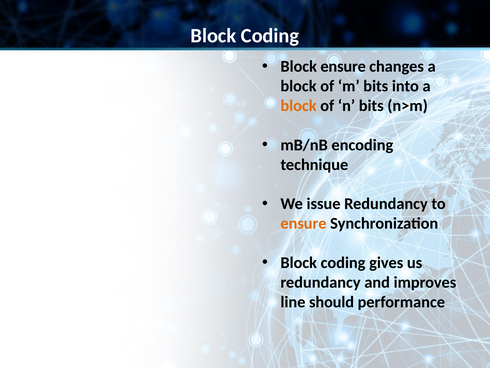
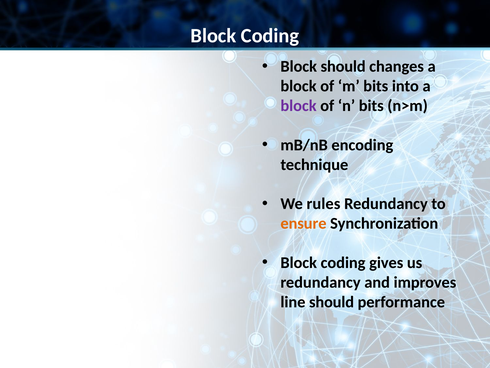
Block ensure: ensure -> should
block at (299, 106) colour: orange -> purple
issue: issue -> rules
